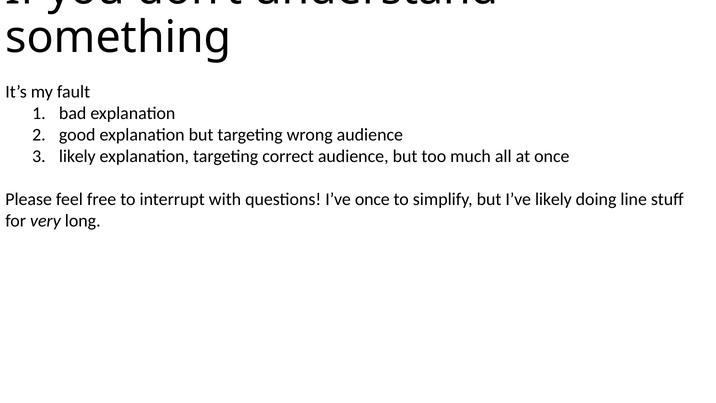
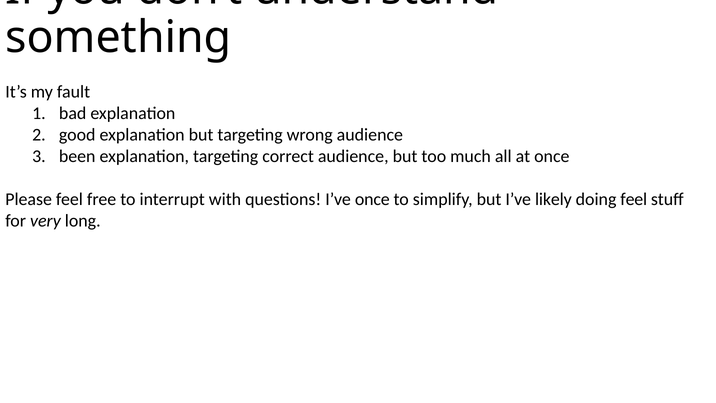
likely at (77, 156): likely -> been
doing line: line -> feel
